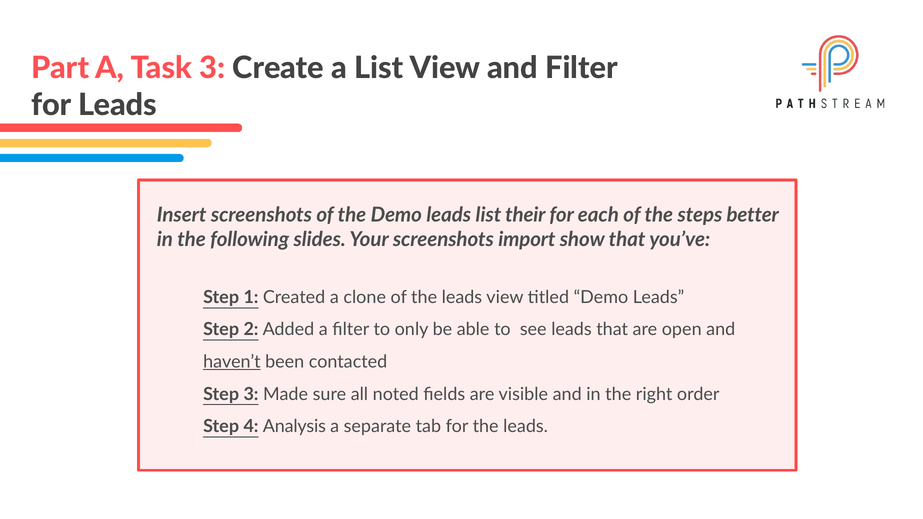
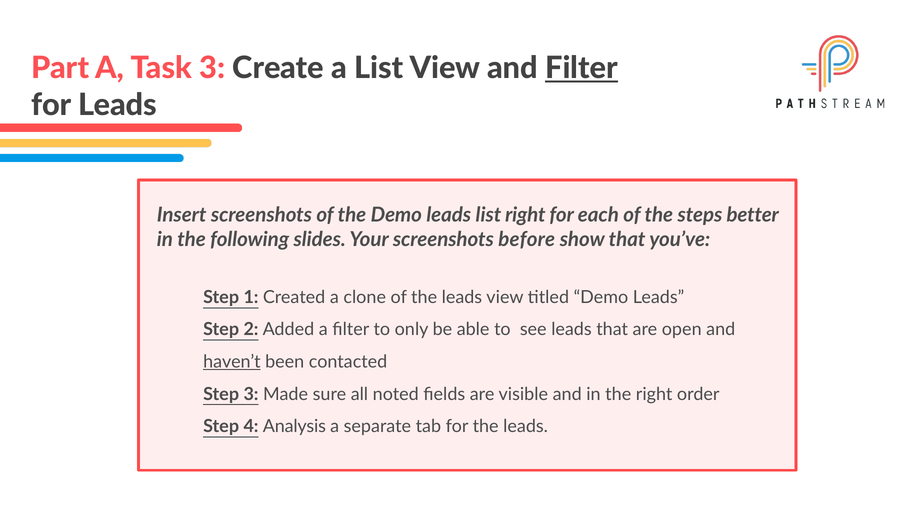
Filter at (582, 68) underline: none -> present
list their: their -> right
import: import -> before
